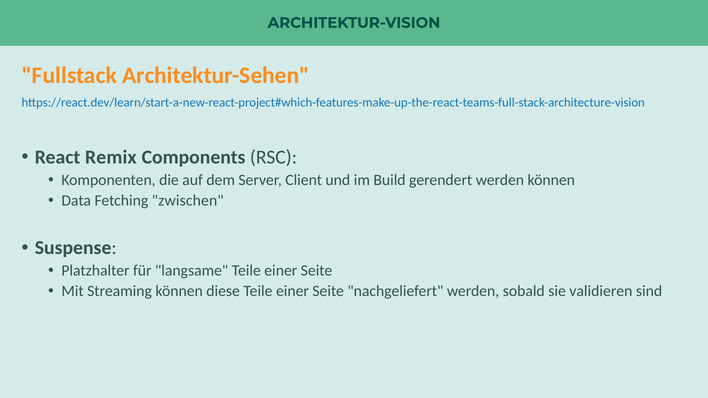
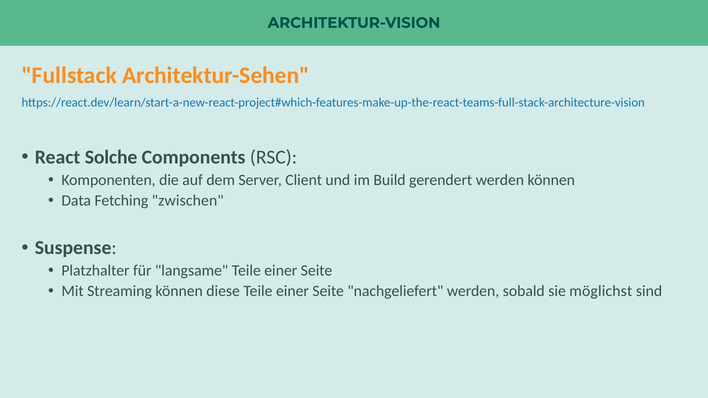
Remix: Remix -> Solche
validieren: validieren -> möglichst
